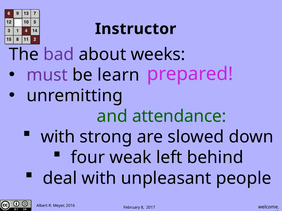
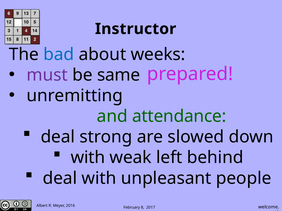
bad colour: purple -> blue
learn: learn -> same
with at (58, 137): with -> deal
four at (88, 158): four -> with
